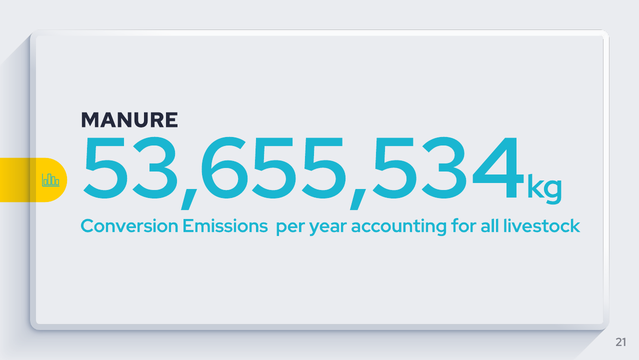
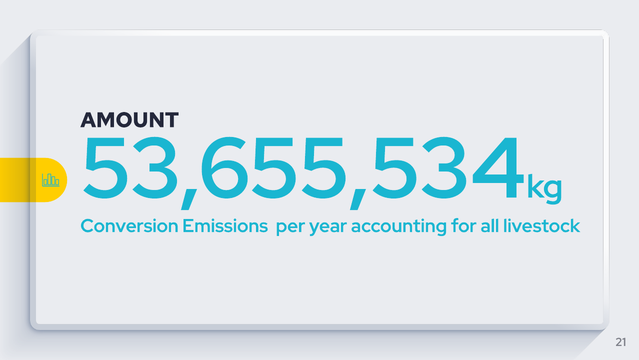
MANURE: MANURE -> AMOUNT
